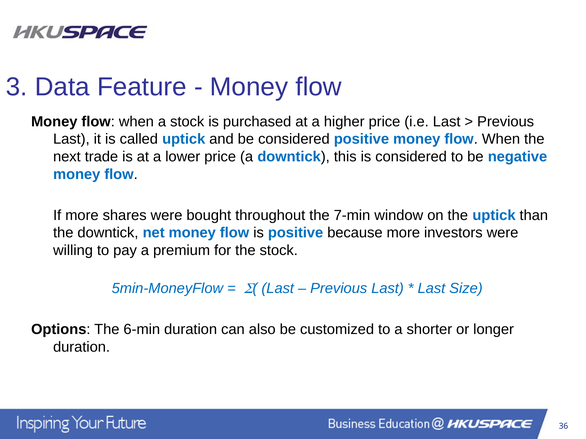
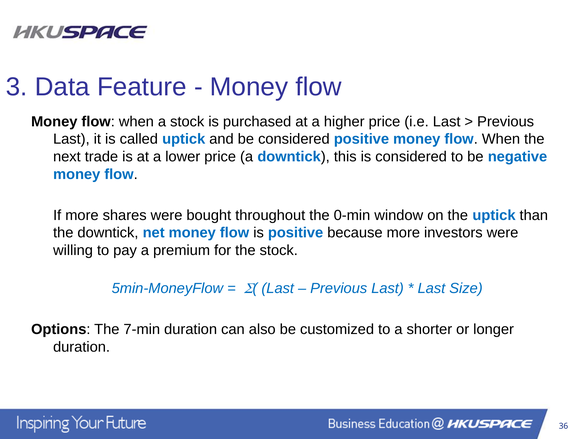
7-min: 7-min -> 0-min
6-min: 6-min -> 7-min
